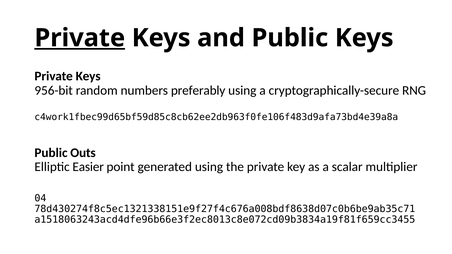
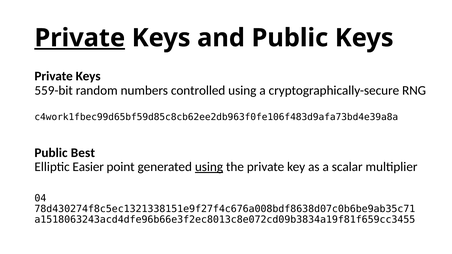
956-bit: 956-bit -> 559-bit
preferably: preferably -> controlled
Outs: Outs -> Best
using at (209, 167) underline: none -> present
